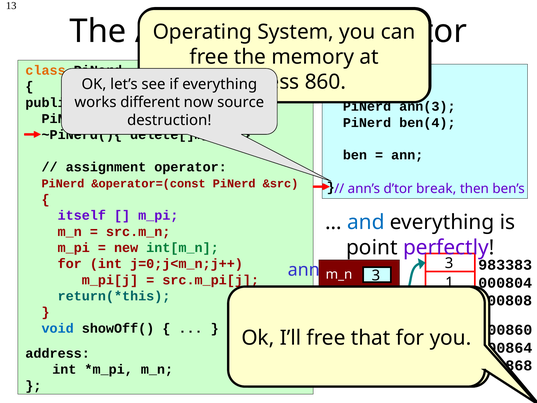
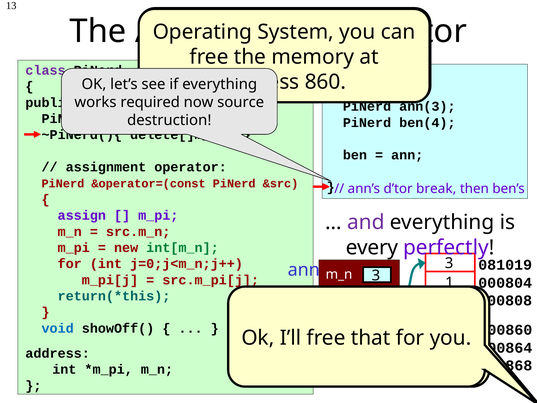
class colour: orange -> purple
different: different -> required
itself: itself -> assign
and colour: blue -> purple
point: point -> every
983383: 983383 -> 081019
